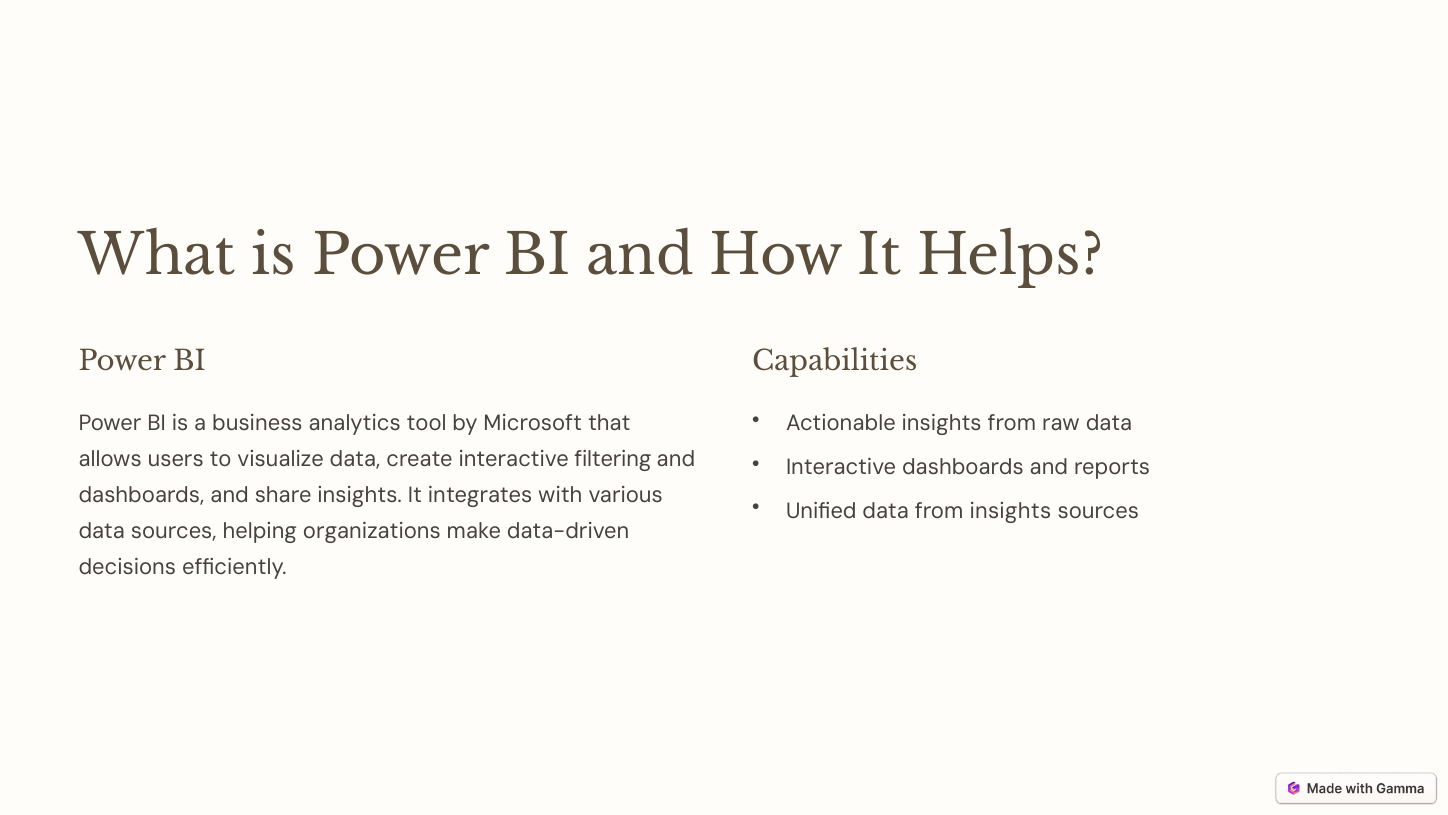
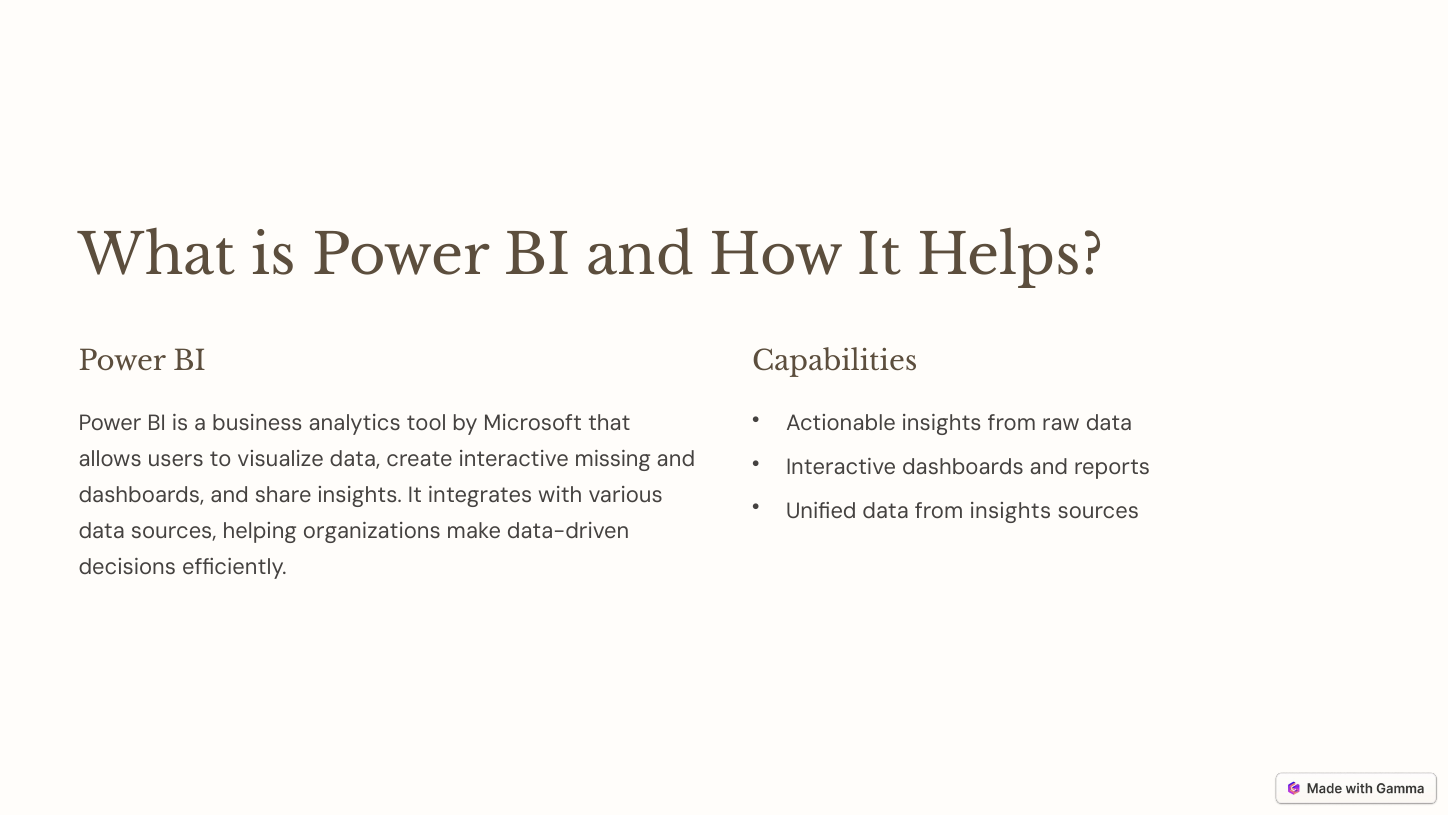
filtering: filtering -> missing
